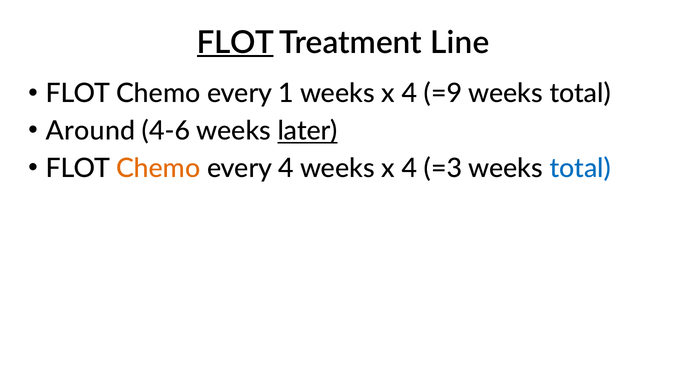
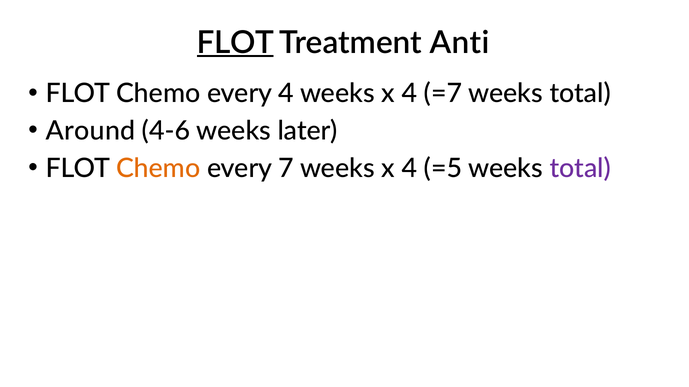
Line: Line -> Anti
every 1: 1 -> 4
=9: =9 -> =7
later underline: present -> none
every 4: 4 -> 7
=3: =3 -> =5
total at (580, 169) colour: blue -> purple
